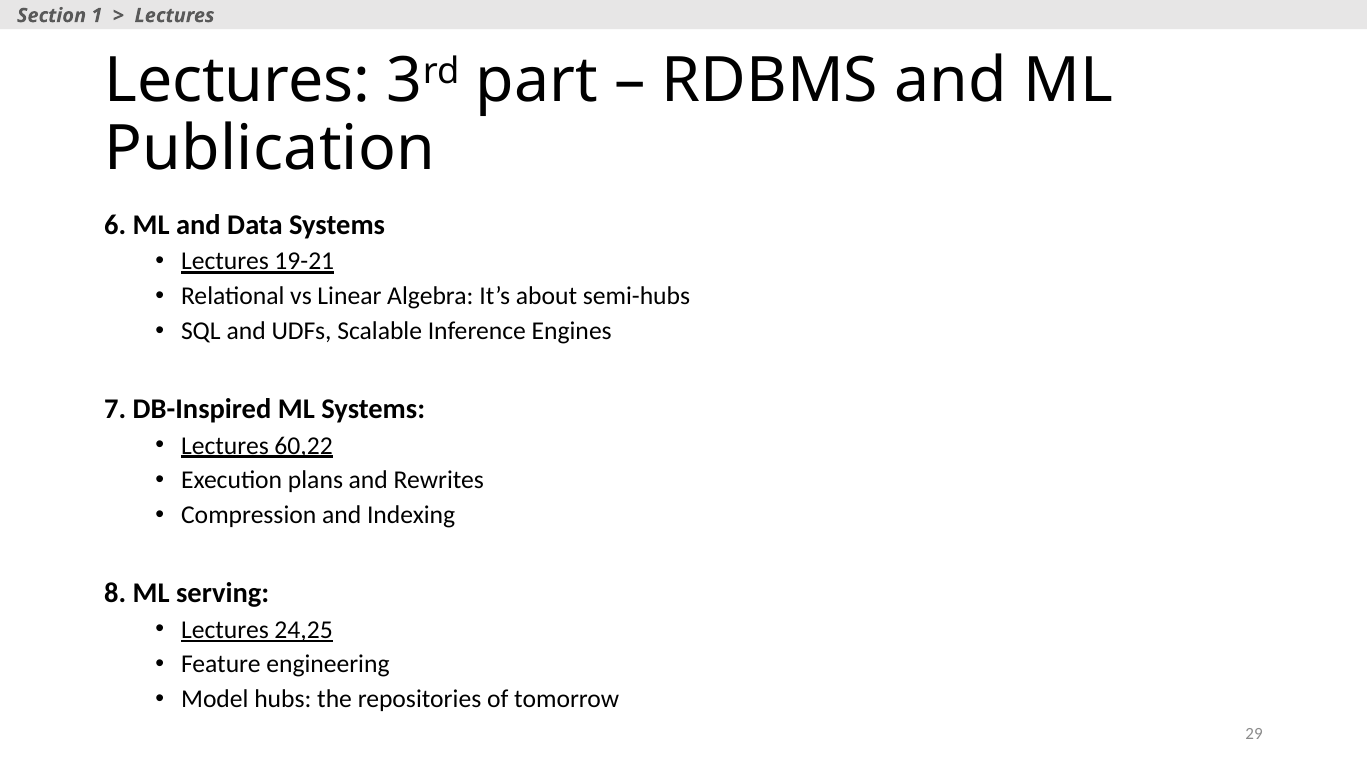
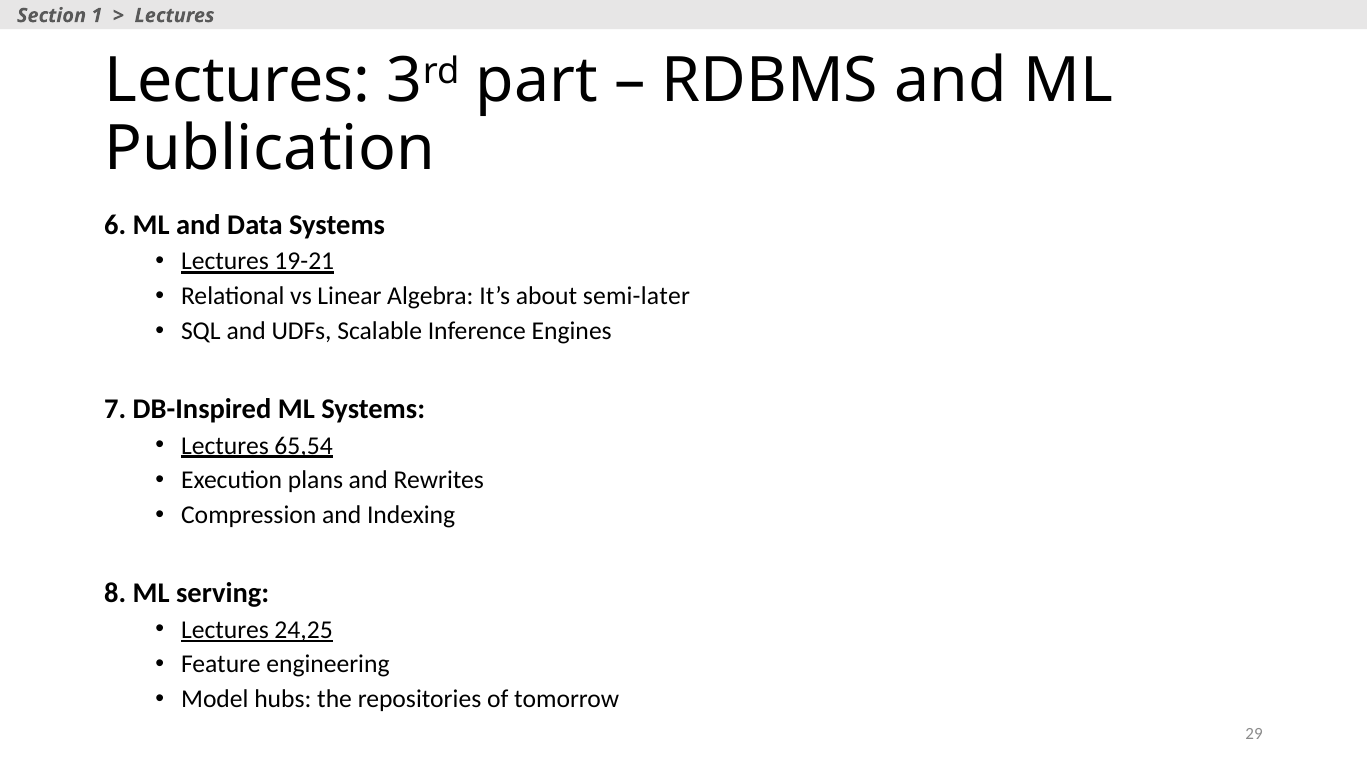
semi-hubs: semi-hubs -> semi-later
60,22: 60,22 -> 65,54
